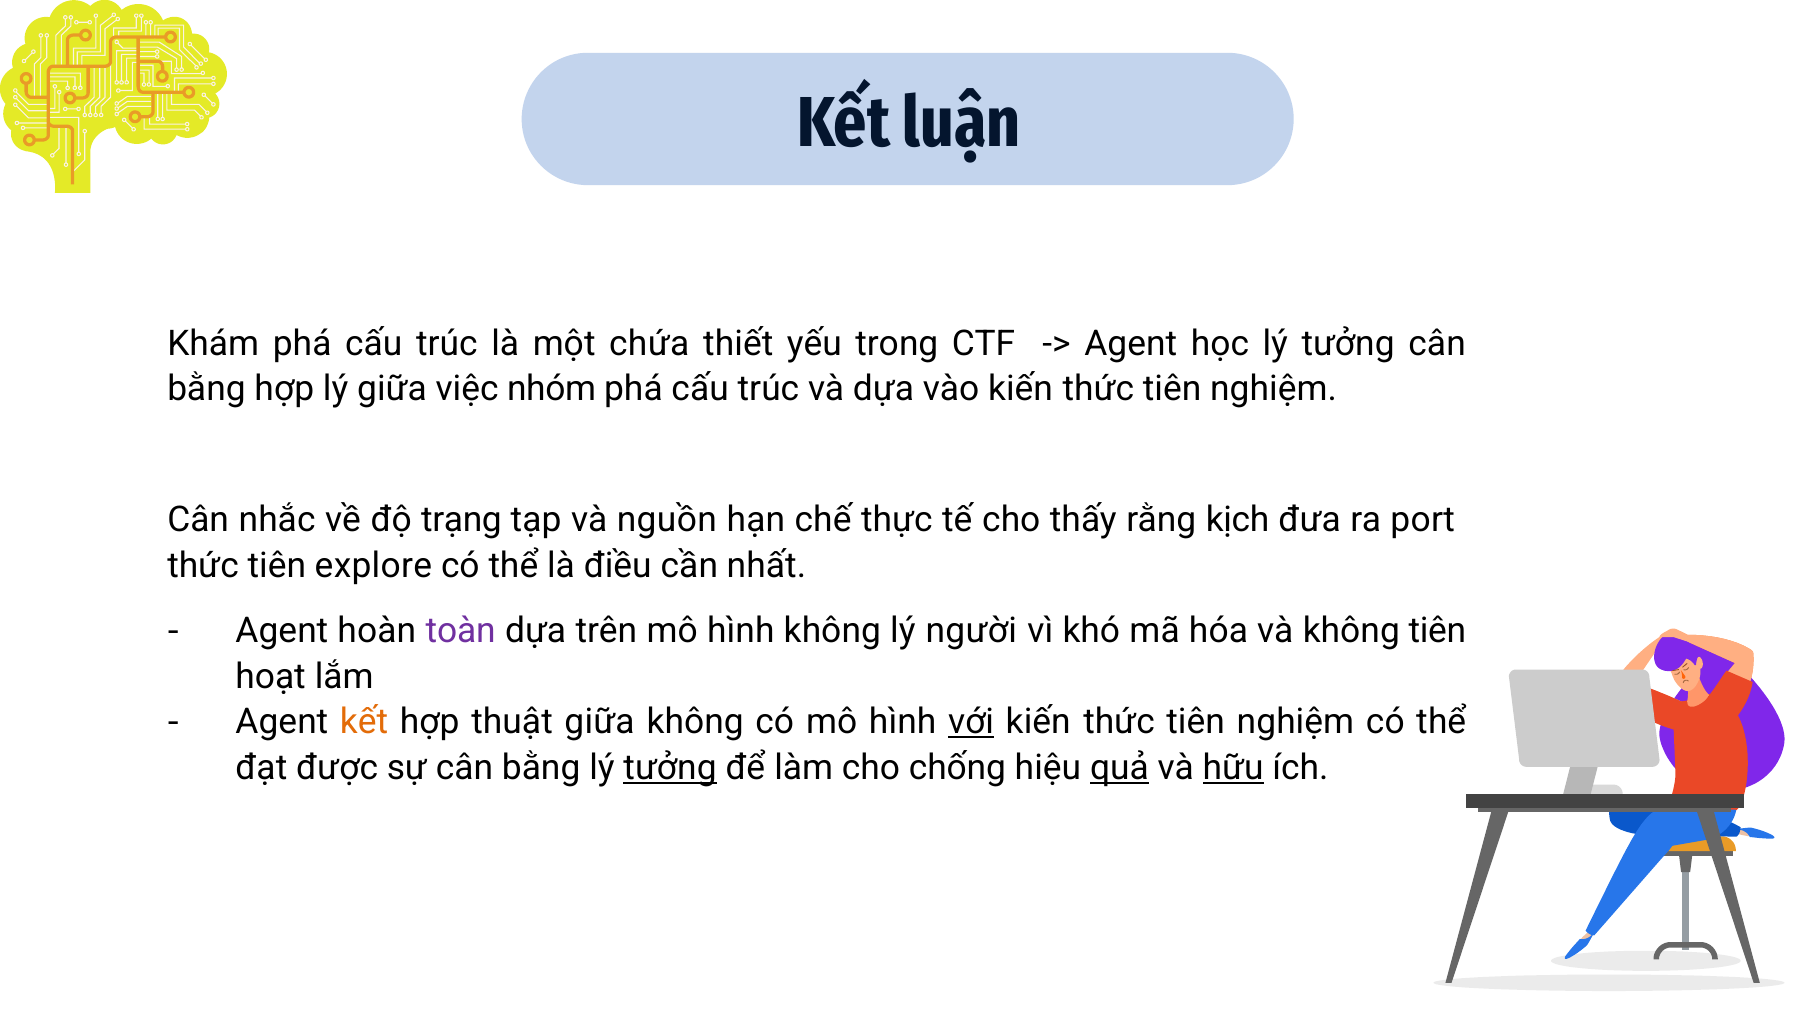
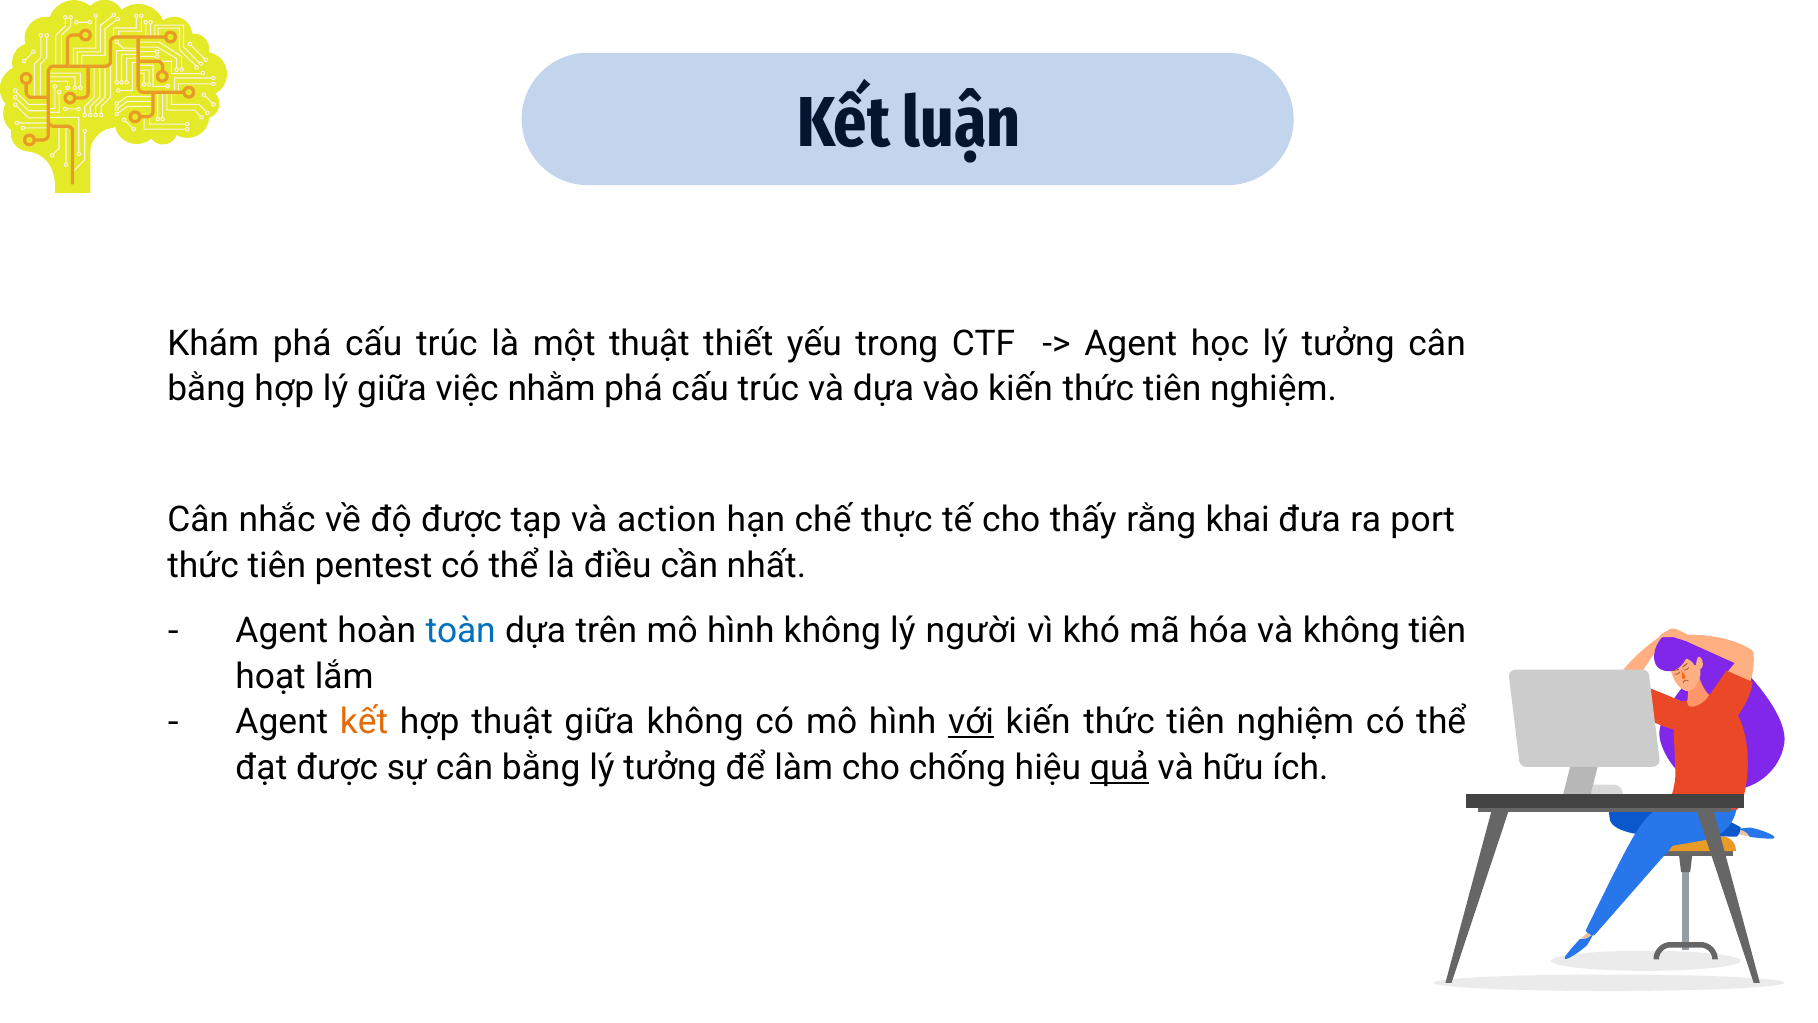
một chứa: chứa -> thuật
nhóm: nhóm -> nhằm
độ trạng: trạng -> được
nguồn: nguồn -> action
kịch: kịch -> khai
explore: explore -> pentest
toàn colour: purple -> blue
tưởng at (670, 767) underline: present -> none
hữu underline: present -> none
